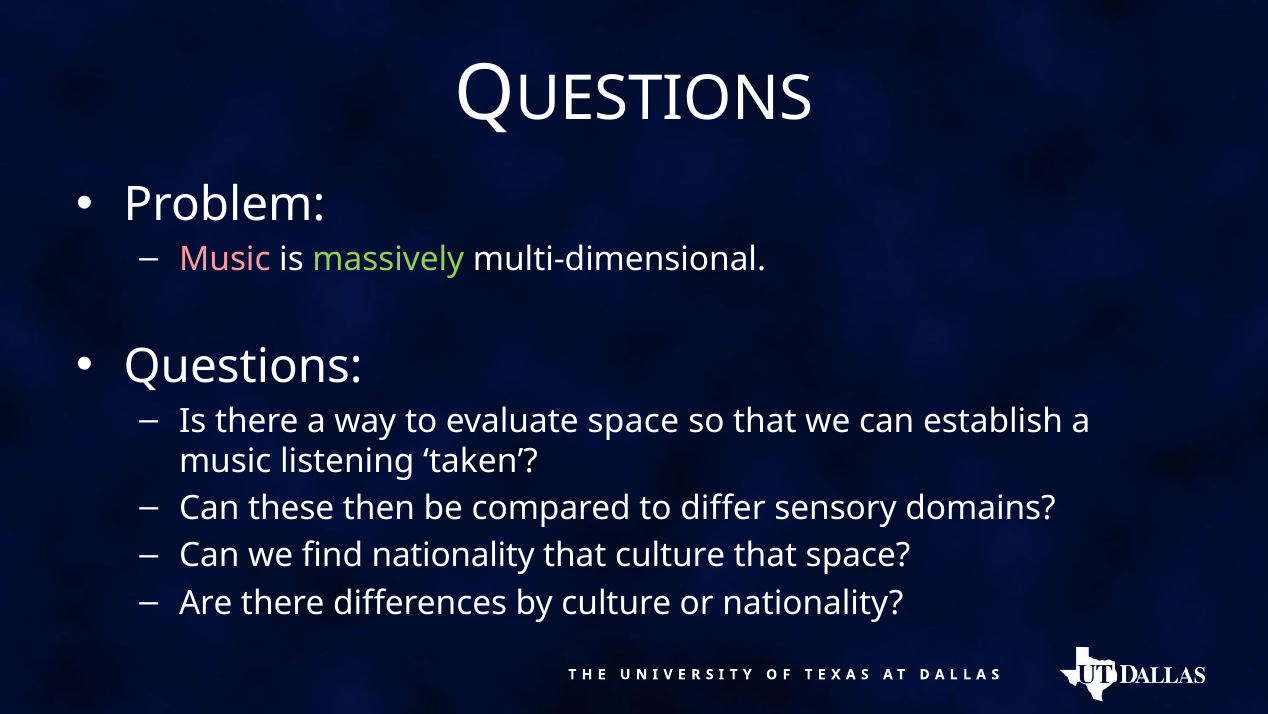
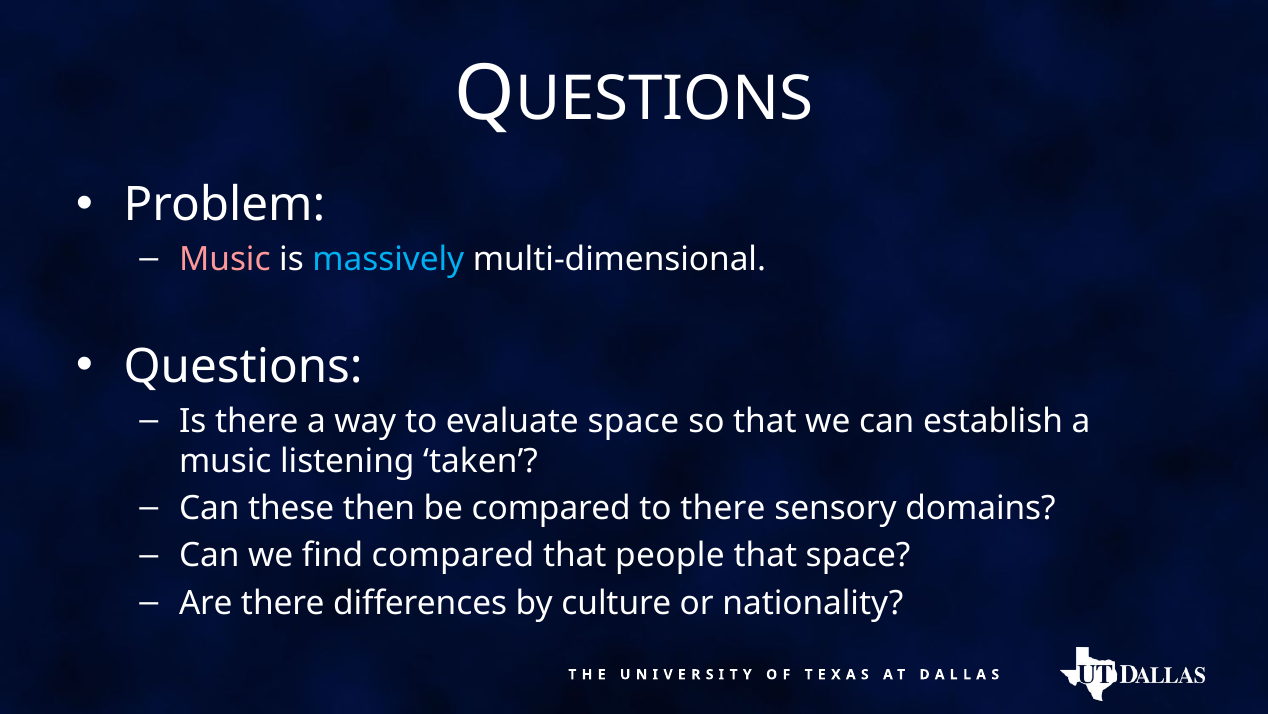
massively colour: light green -> light blue
to differ: differ -> there
find nationality: nationality -> compared
that culture: culture -> people
